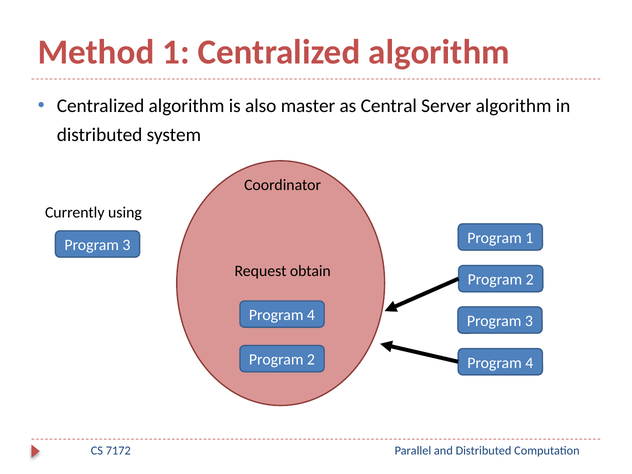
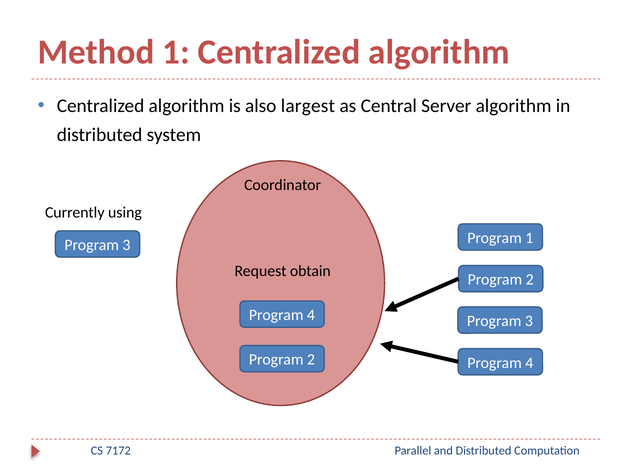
master: master -> largest
